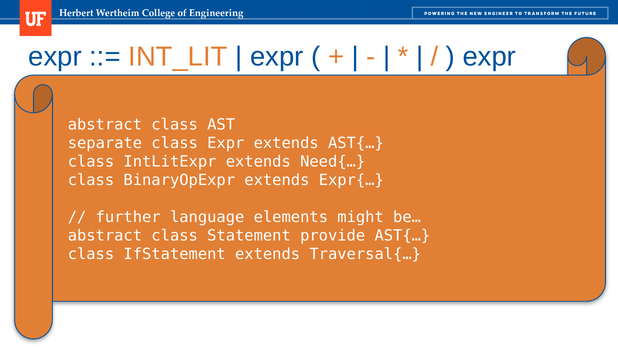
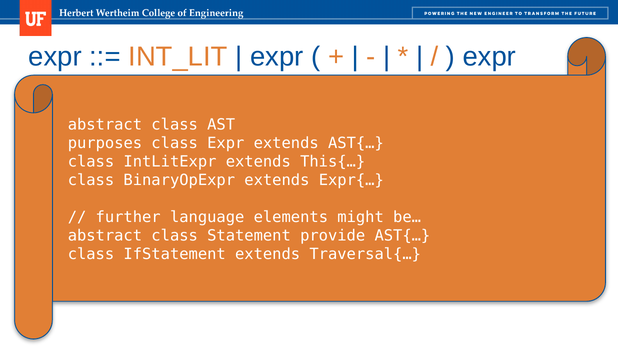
separate: separate -> purposes
Need{…: Need{… -> This{…
